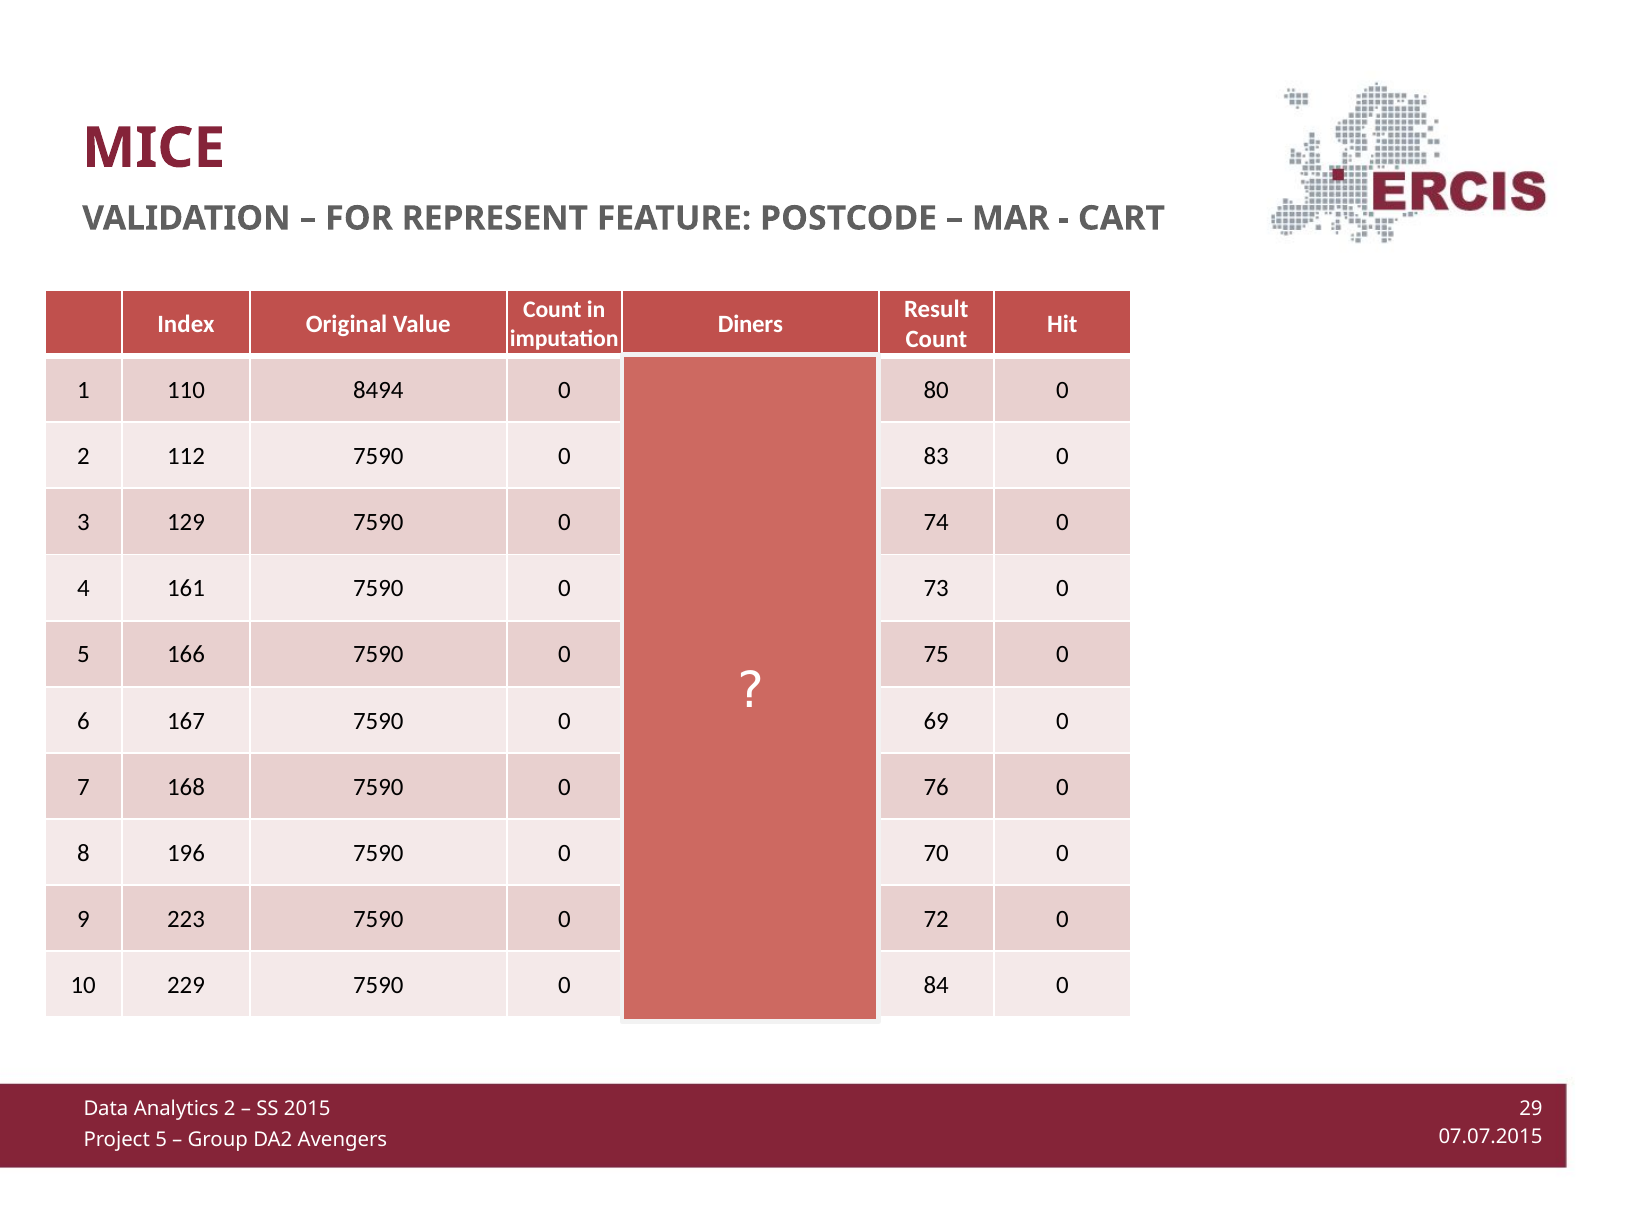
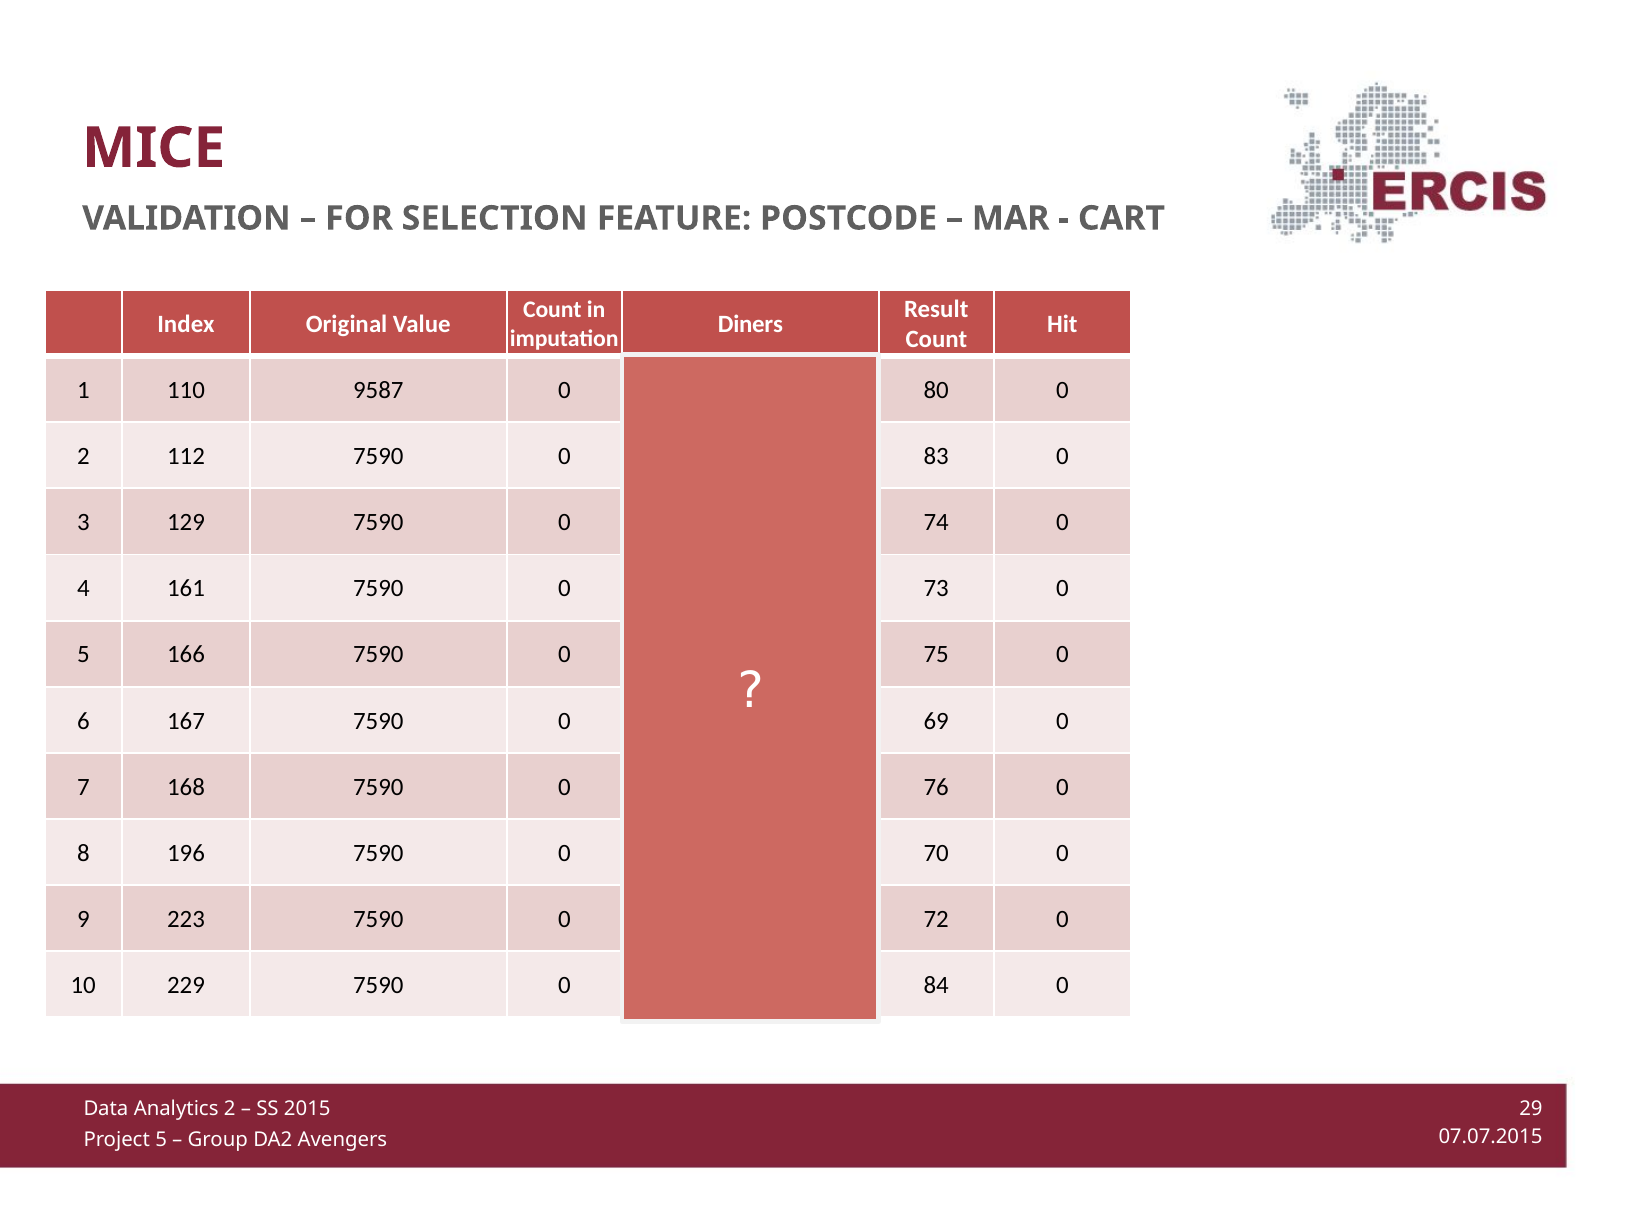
REPRESENT: REPRESENT -> SELECTION
8494: 8494 -> 9587
